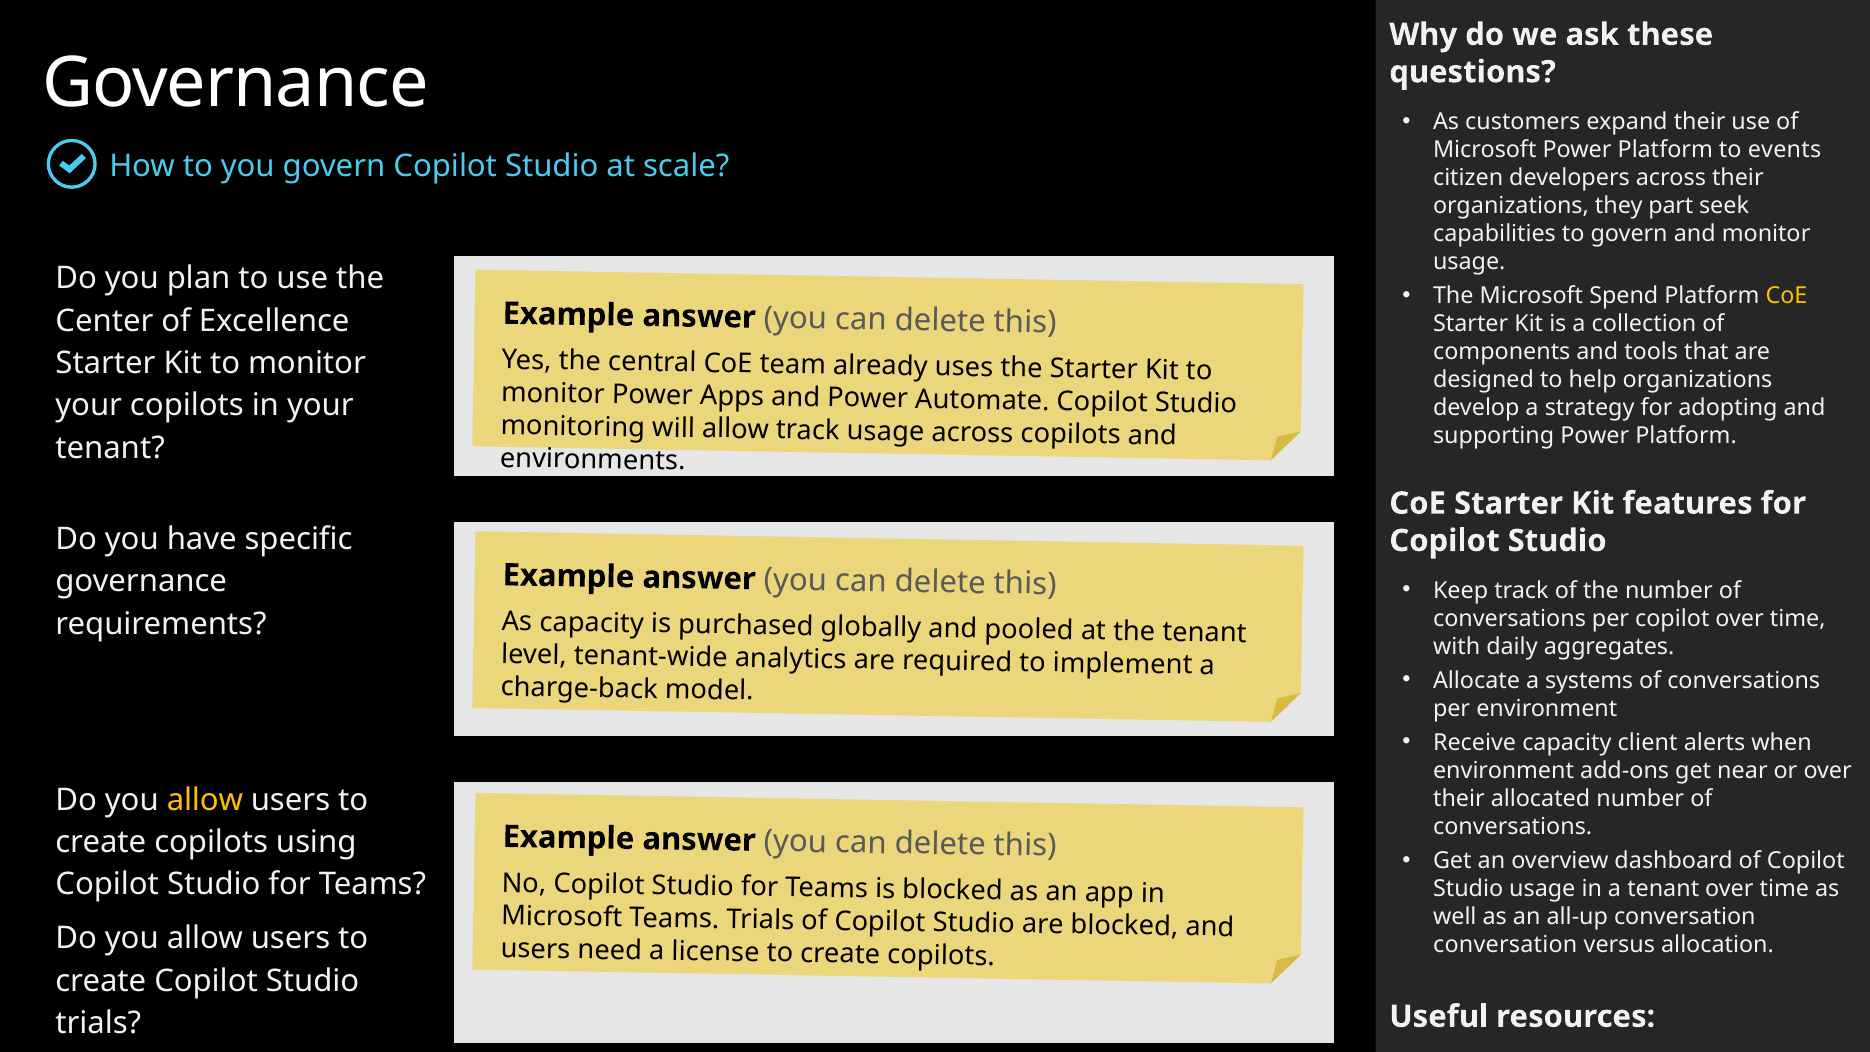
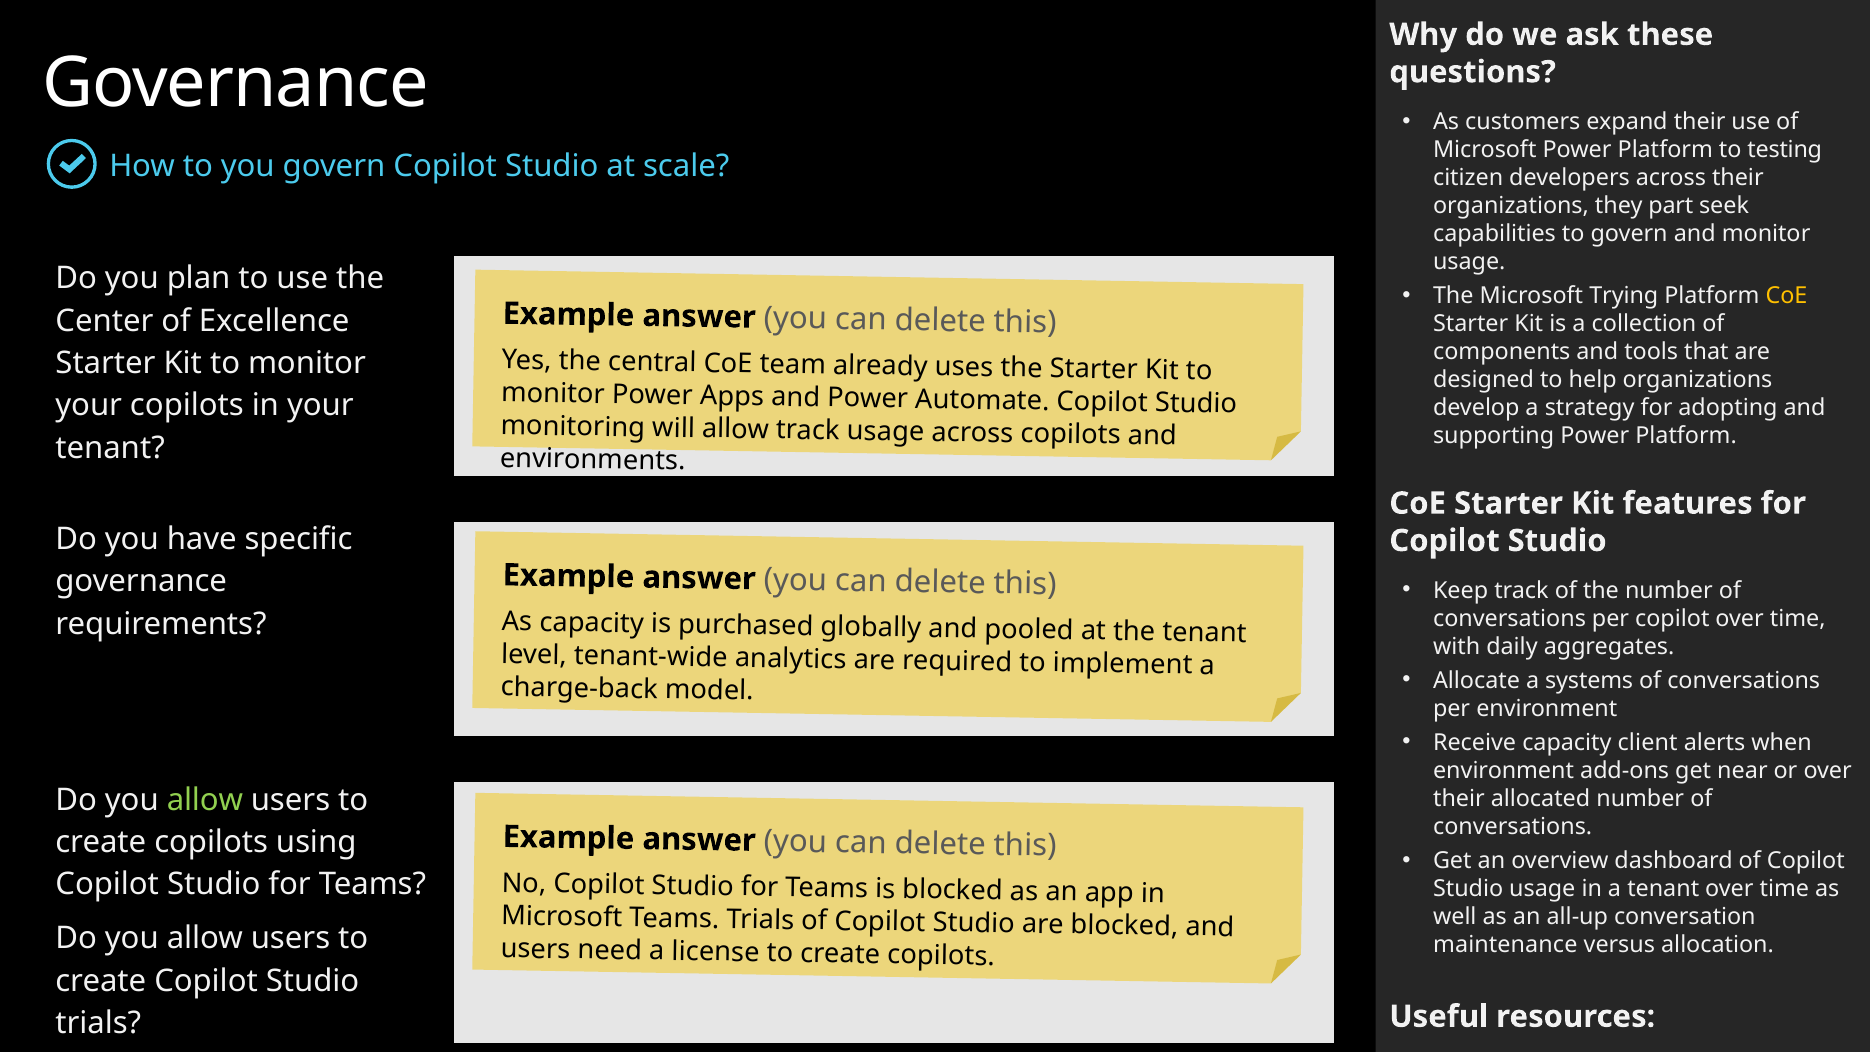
events: events -> testing
Spend: Spend -> Trying
allow at (205, 800) colour: yellow -> light green
conversation at (1505, 945): conversation -> maintenance
